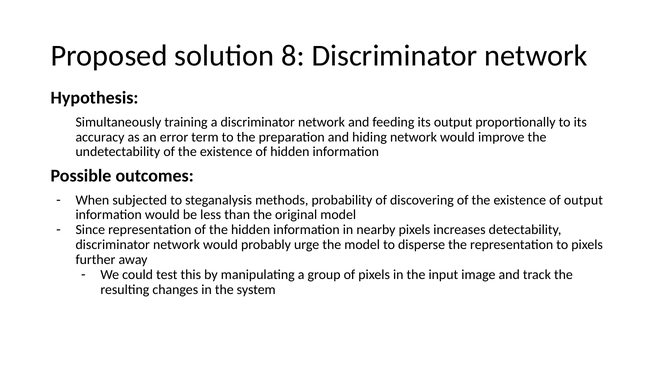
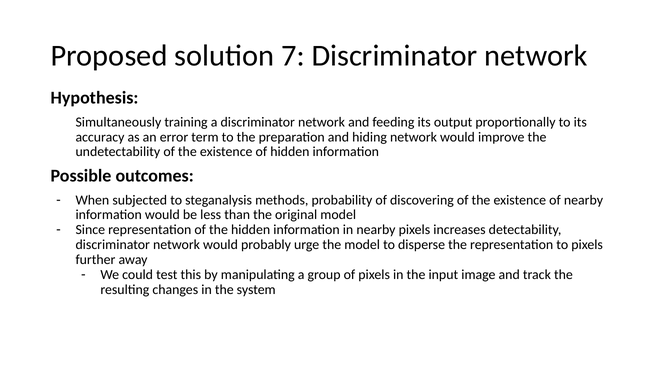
8: 8 -> 7
of output: output -> nearby
